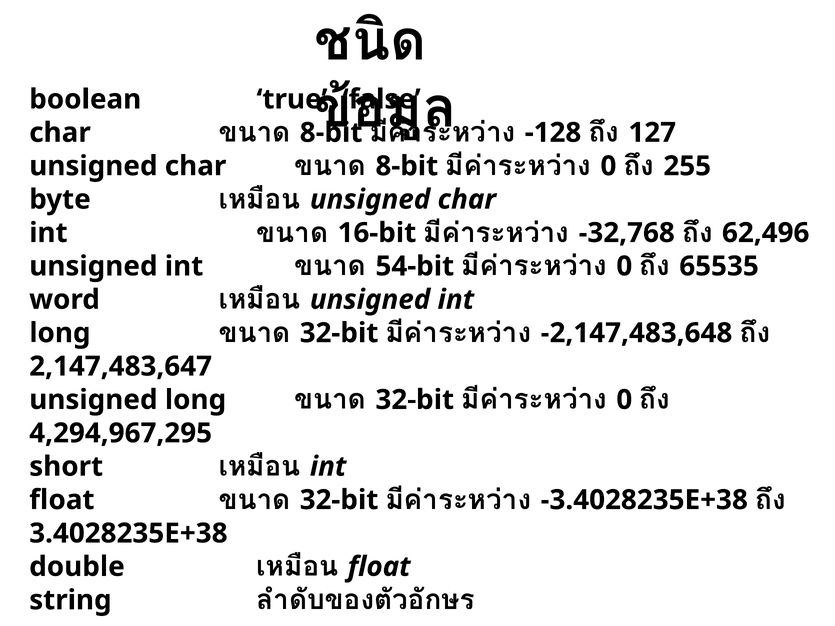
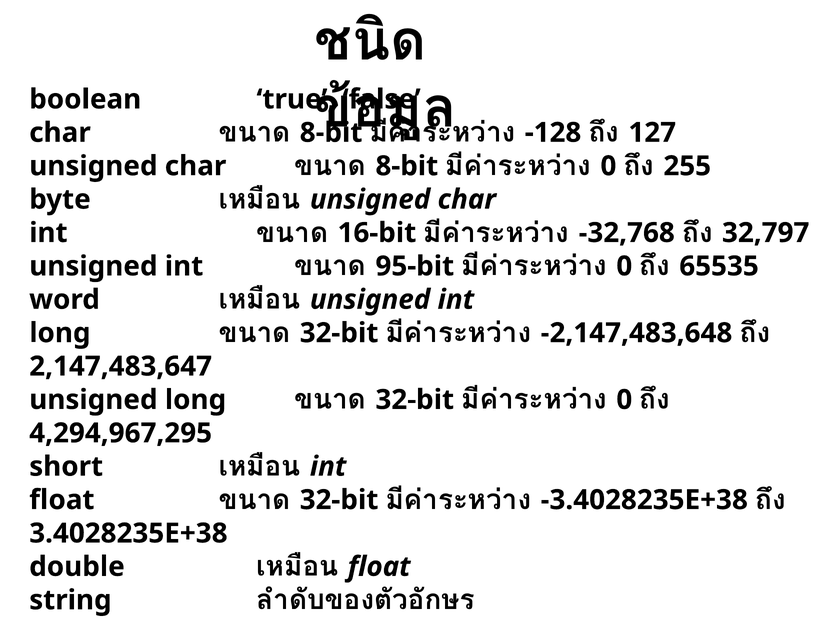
62,496: 62,496 -> 32,797
54-bit: 54-bit -> 95-bit
